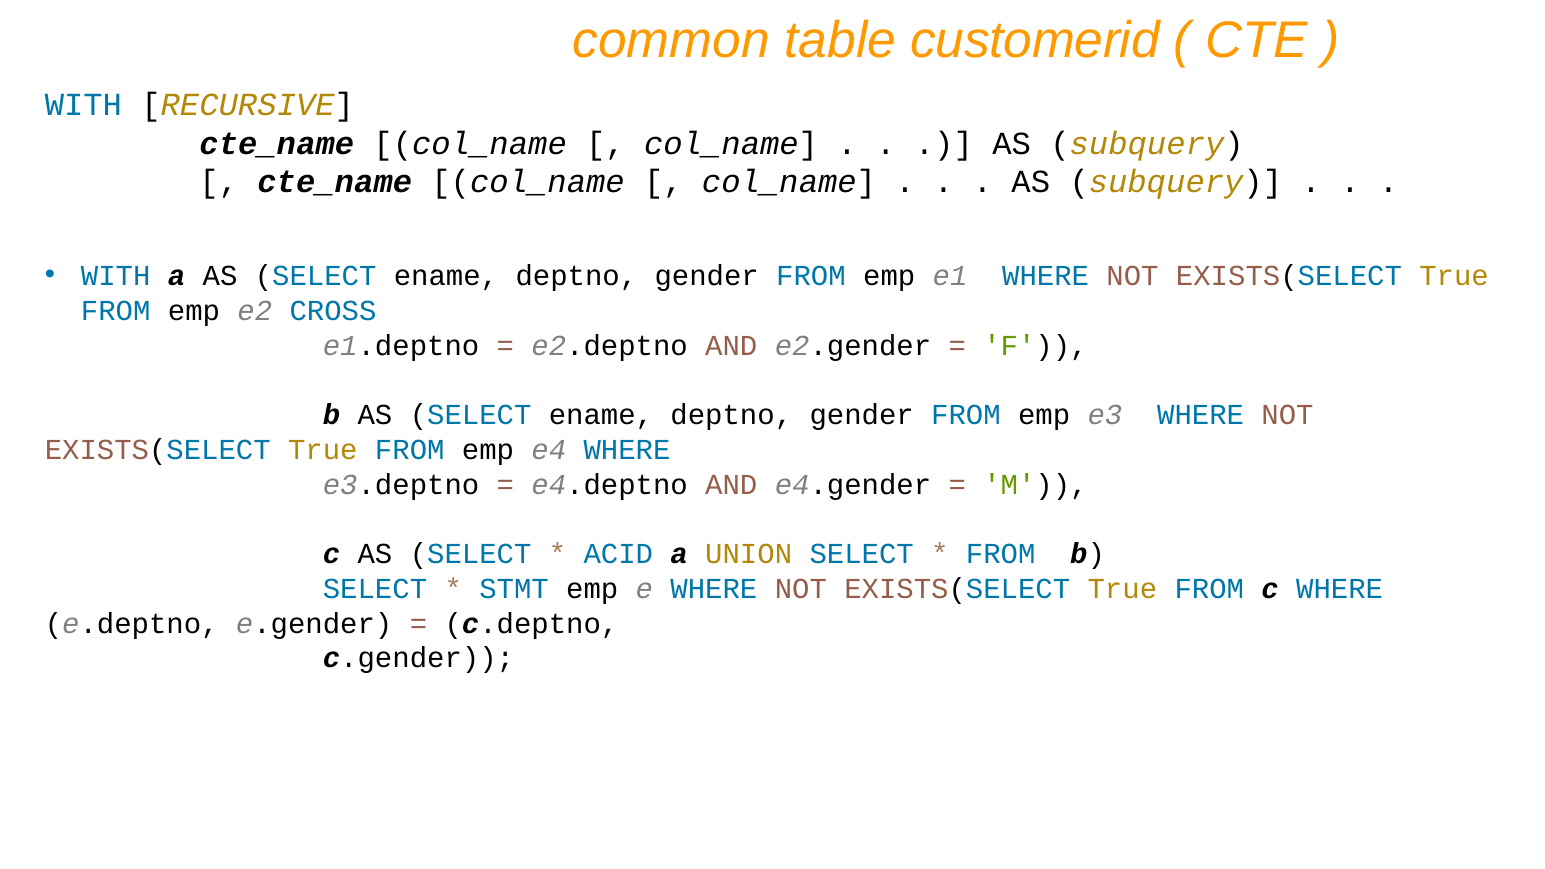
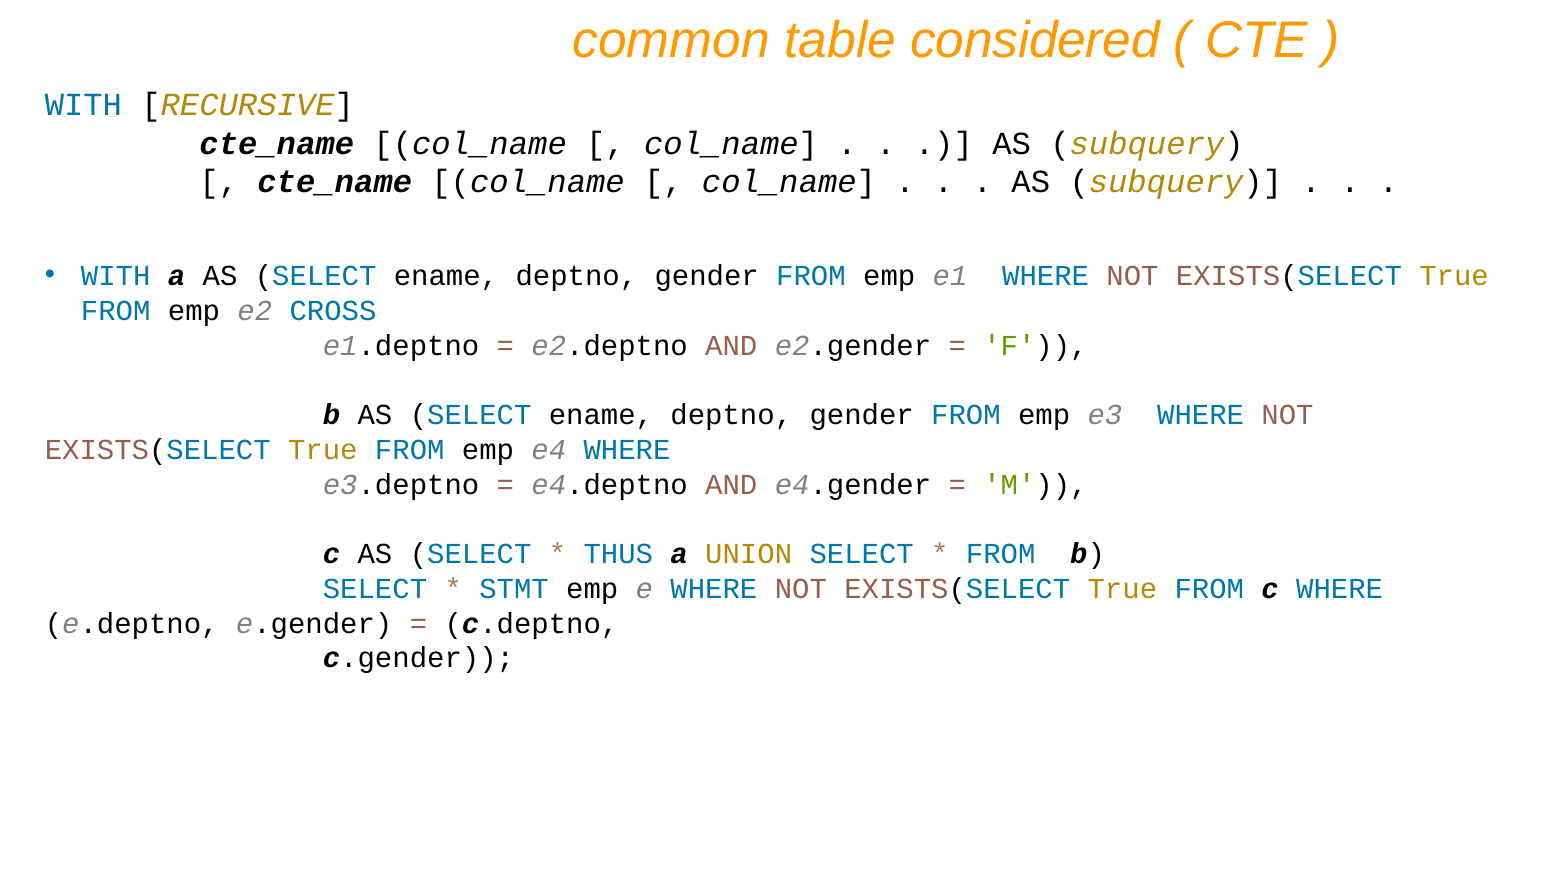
customerid: customerid -> considered
ACID: ACID -> THUS
